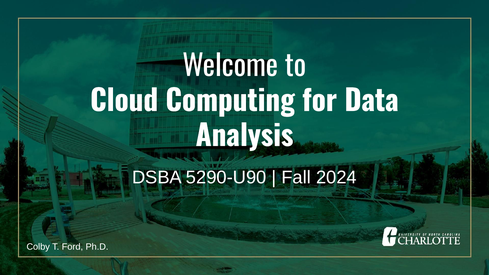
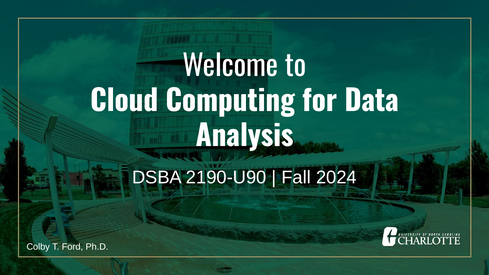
5290-U90: 5290-U90 -> 2190-U90
